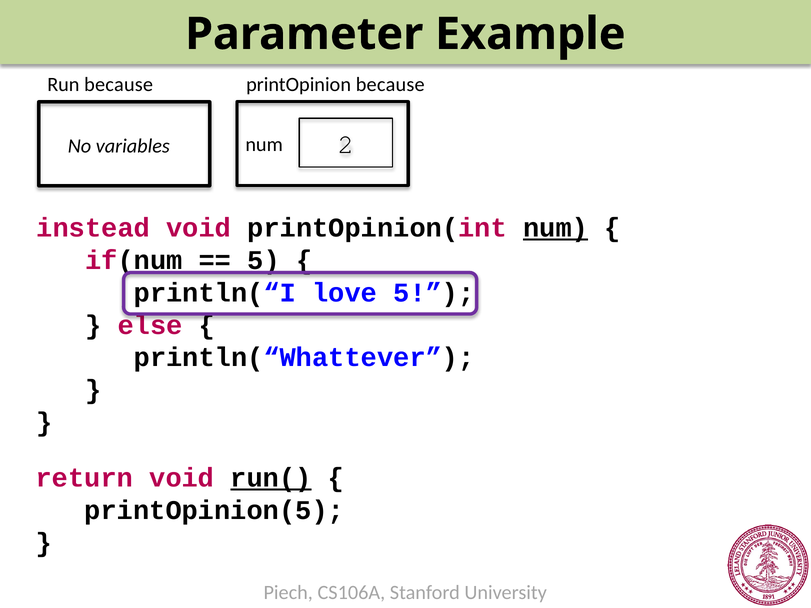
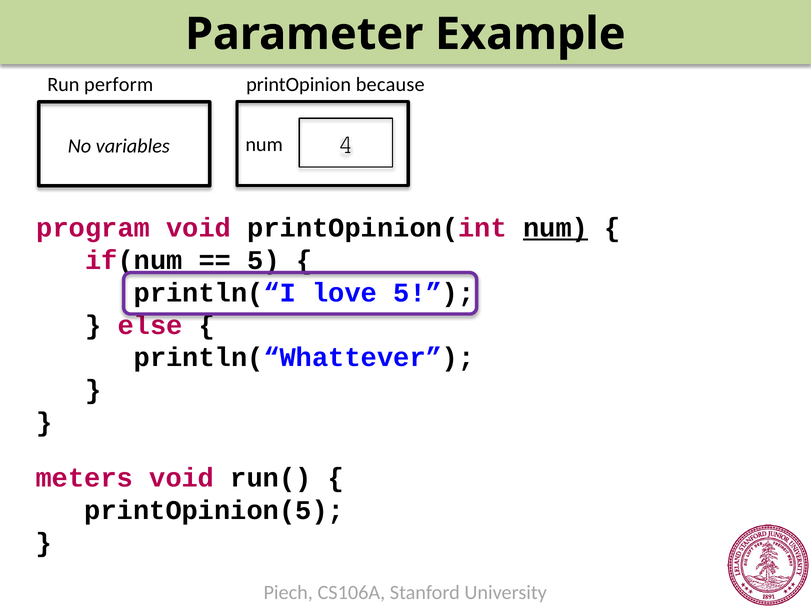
Run because: because -> perform
2: 2 -> 4
instead: instead -> program
return: return -> meters
run( underline: present -> none
